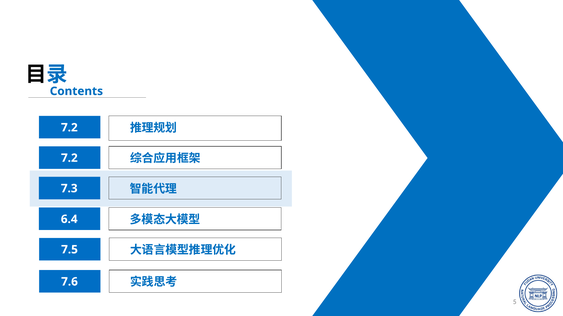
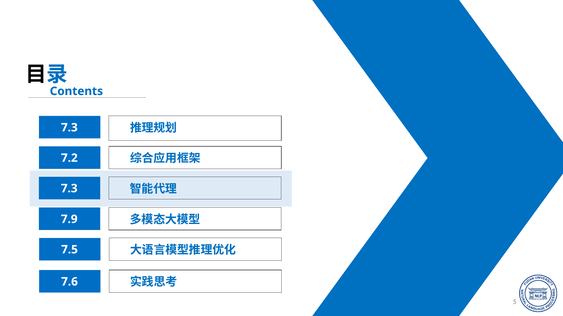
7.2 at (69, 128): 7.2 -> 7.3
6.4: 6.4 -> 7.9
